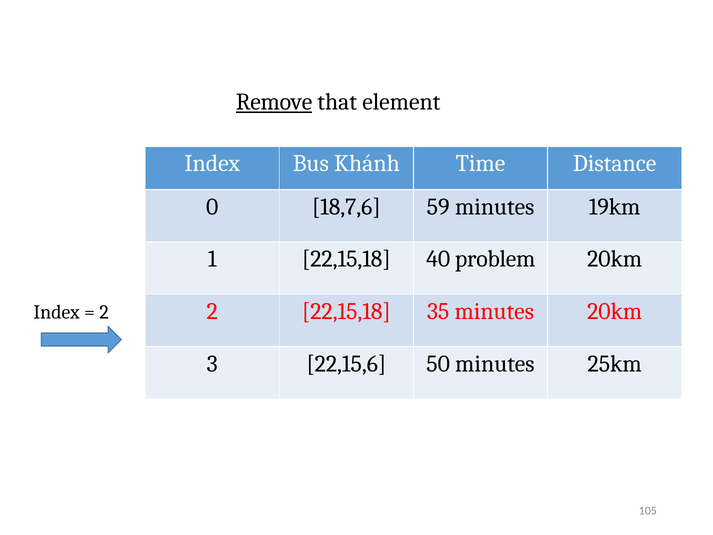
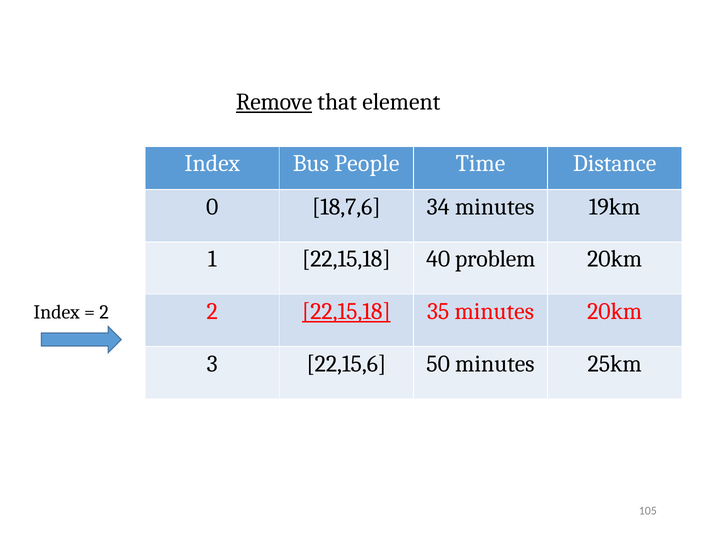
Khánh: Khánh -> People
59: 59 -> 34
22,15,18 at (346, 311) underline: none -> present
